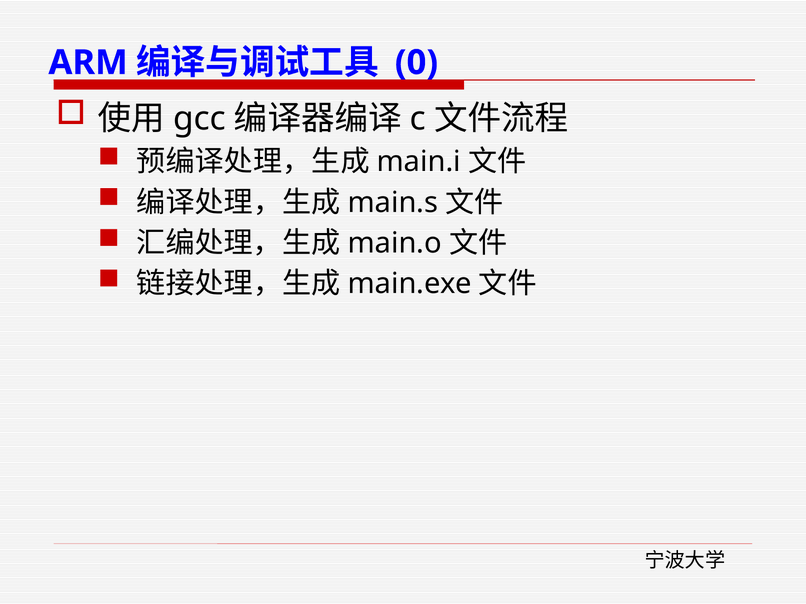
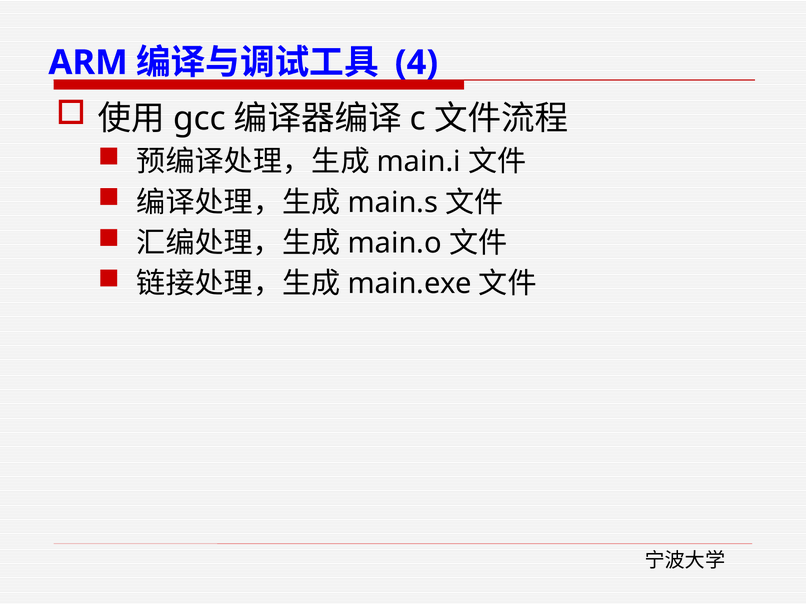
0: 0 -> 4
